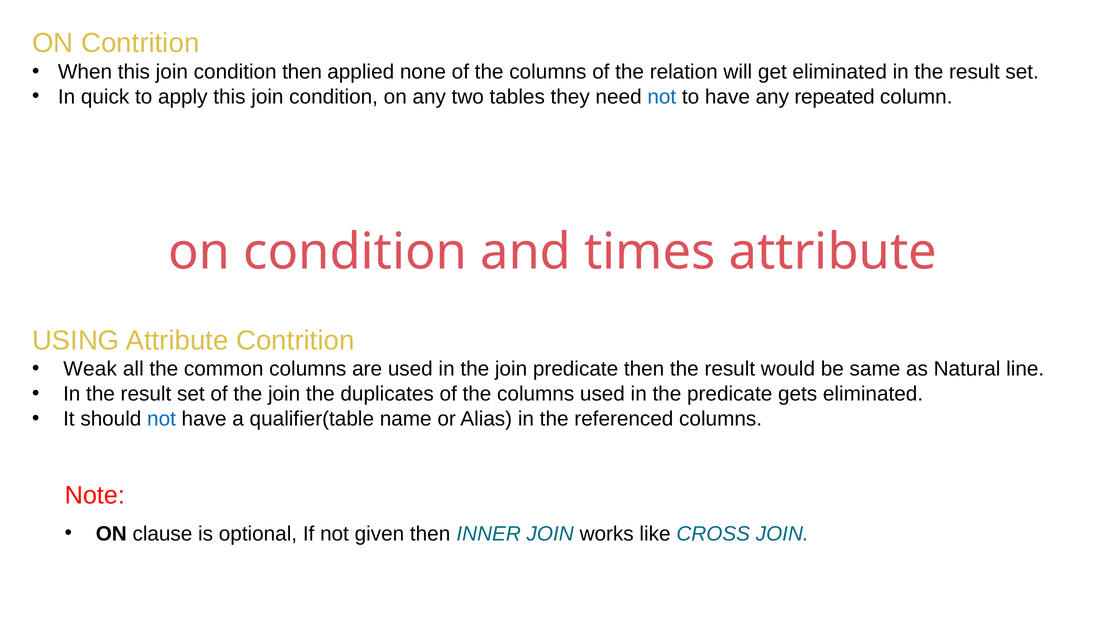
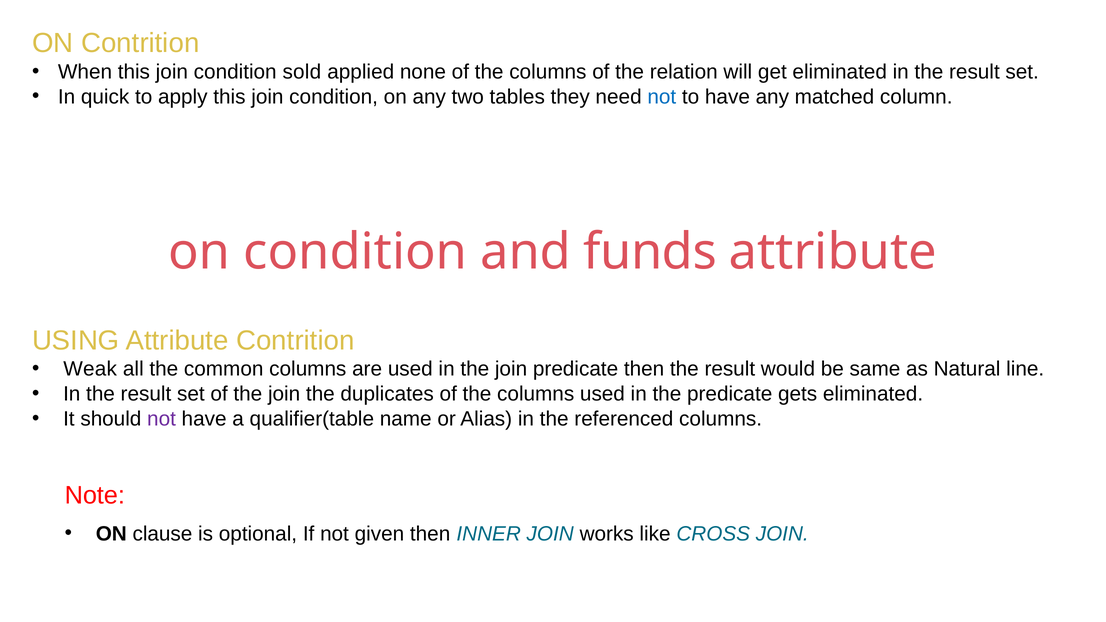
condition then: then -> sold
repeated: repeated -> matched
times: times -> funds
not at (162, 419) colour: blue -> purple
